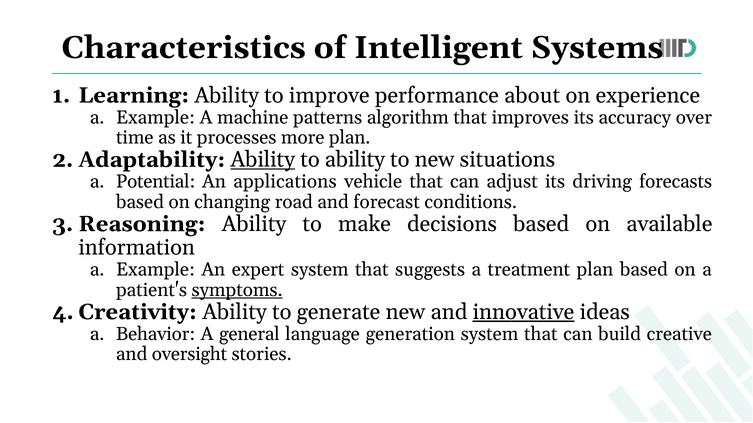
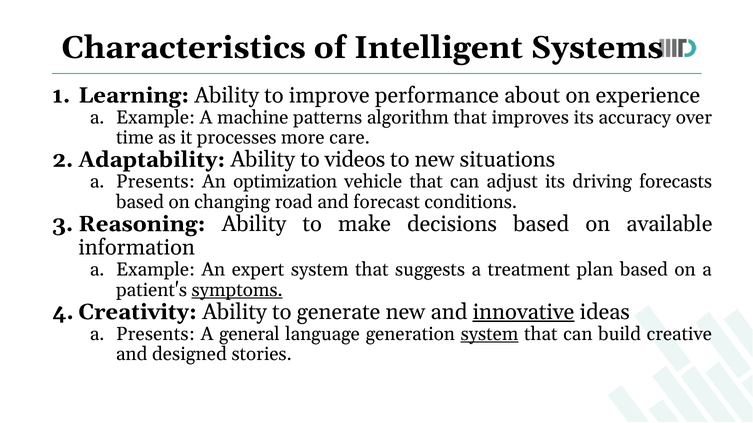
more plan: plan -> care
Ability at (263, 160) underline: present -> none
to ability: ability -> videos
Potential at (156, 182): Potential -> Presents
applications: applications -> optimization
Behavior at (156, 334): Behavior -> Presents
system at (490, 334) underline: none -> present
oversight: oversight -> designed
